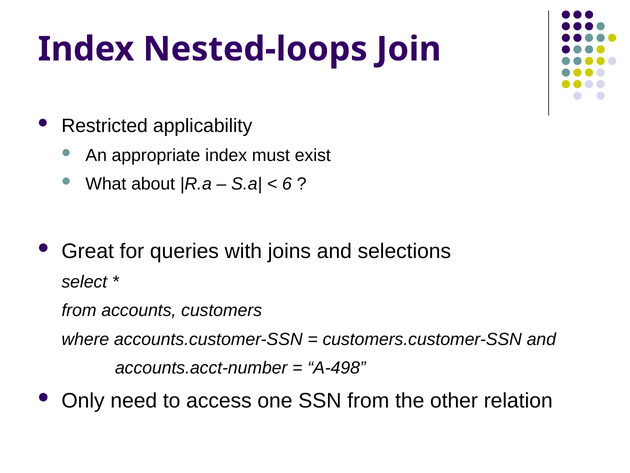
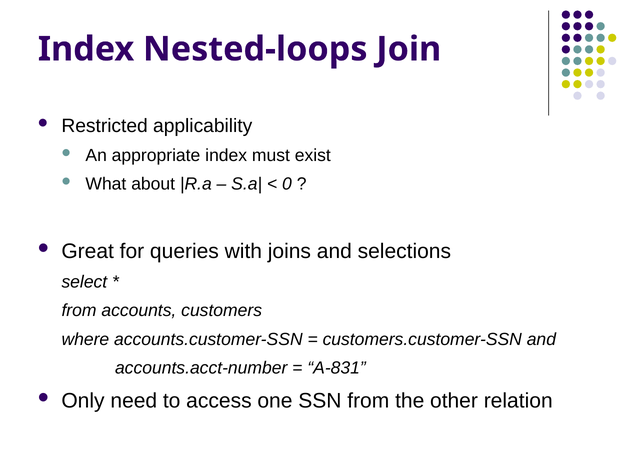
6: 6 -> 0
A-498: A-498 -> A-831
